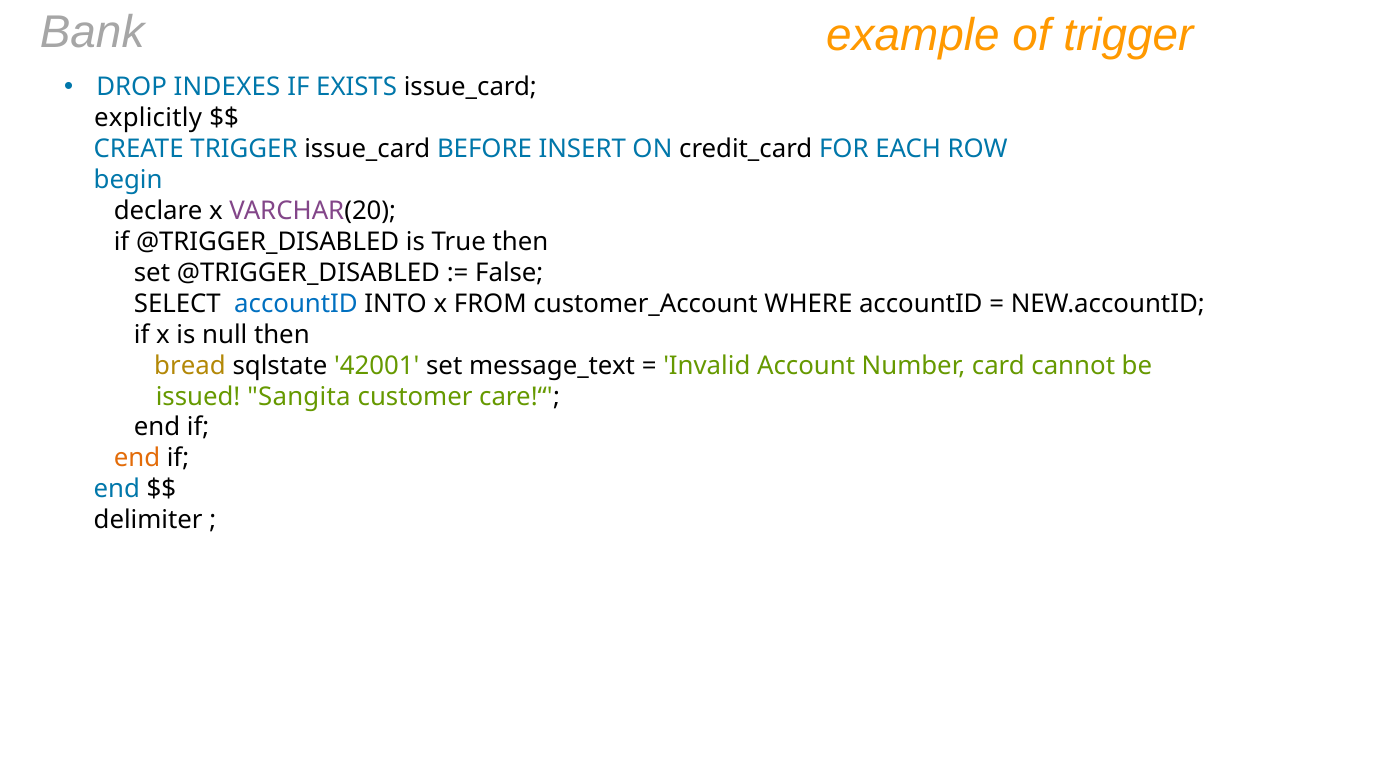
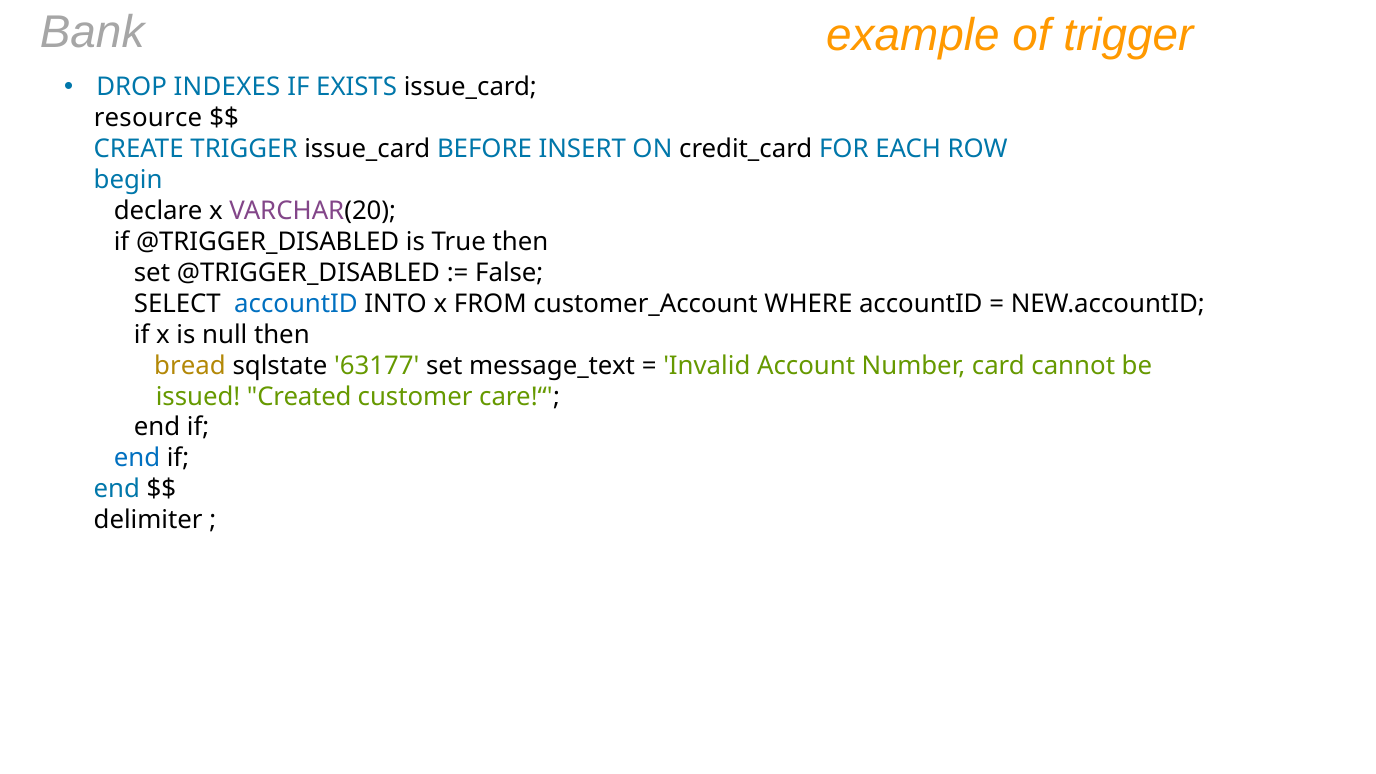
explicitly: explicitly -> resource
42001: 42001 -> 63177
Sangita: Sangita -> Created
end at (137, 458) colour: orange -> blue
